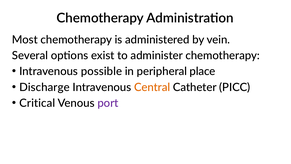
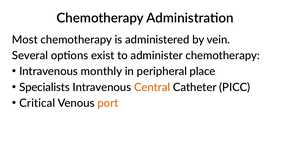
possible: possible -> monthly
Discharge: Discharge -> Specialists
port colour: purple -> orange
